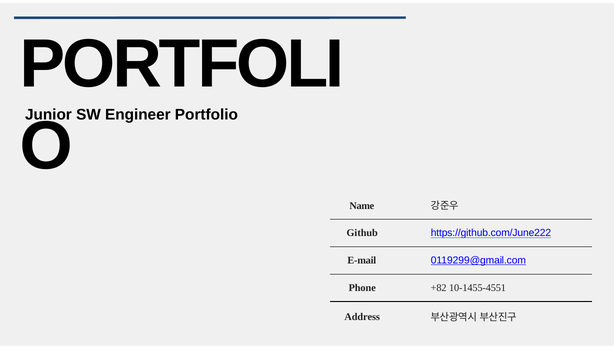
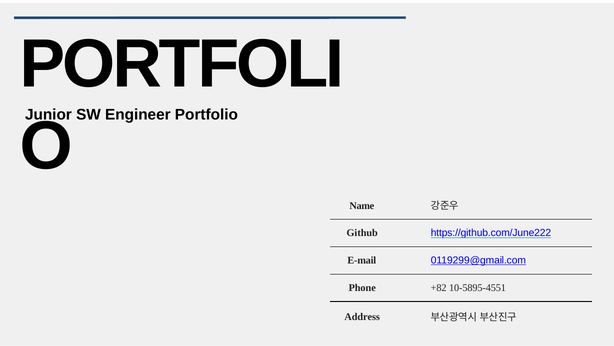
10-1455-4551: 10-1455-4551 -> 10-5895-4551
